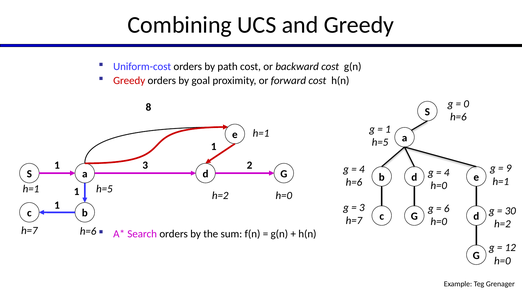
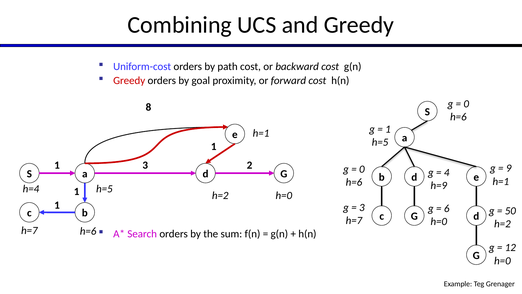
4 at (362, 169): 4 -> 0
h=0 at (439, 185): h=0 -> h=9
h=1 at (31, 189): h=1 -> h=4
30: 30 -> 50
